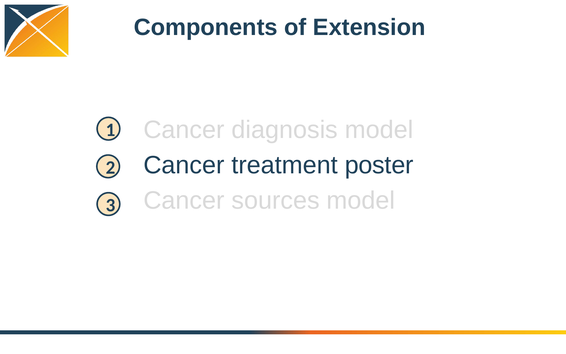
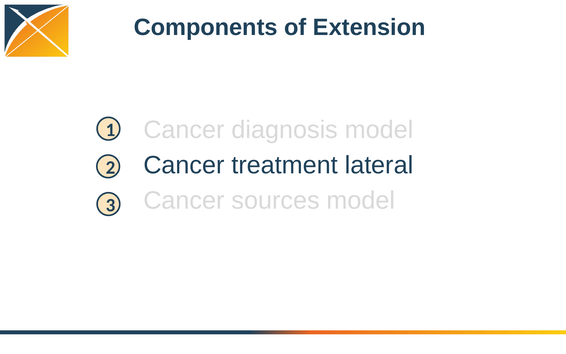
poster: poster -> lateral
